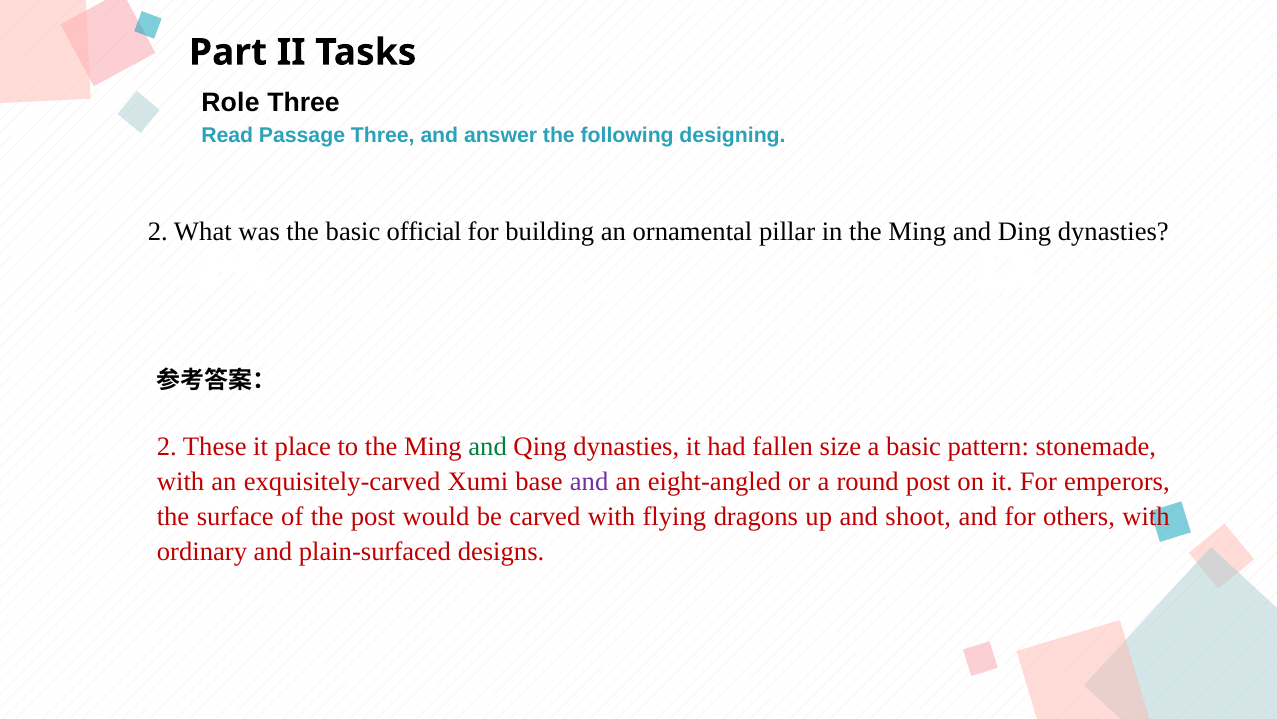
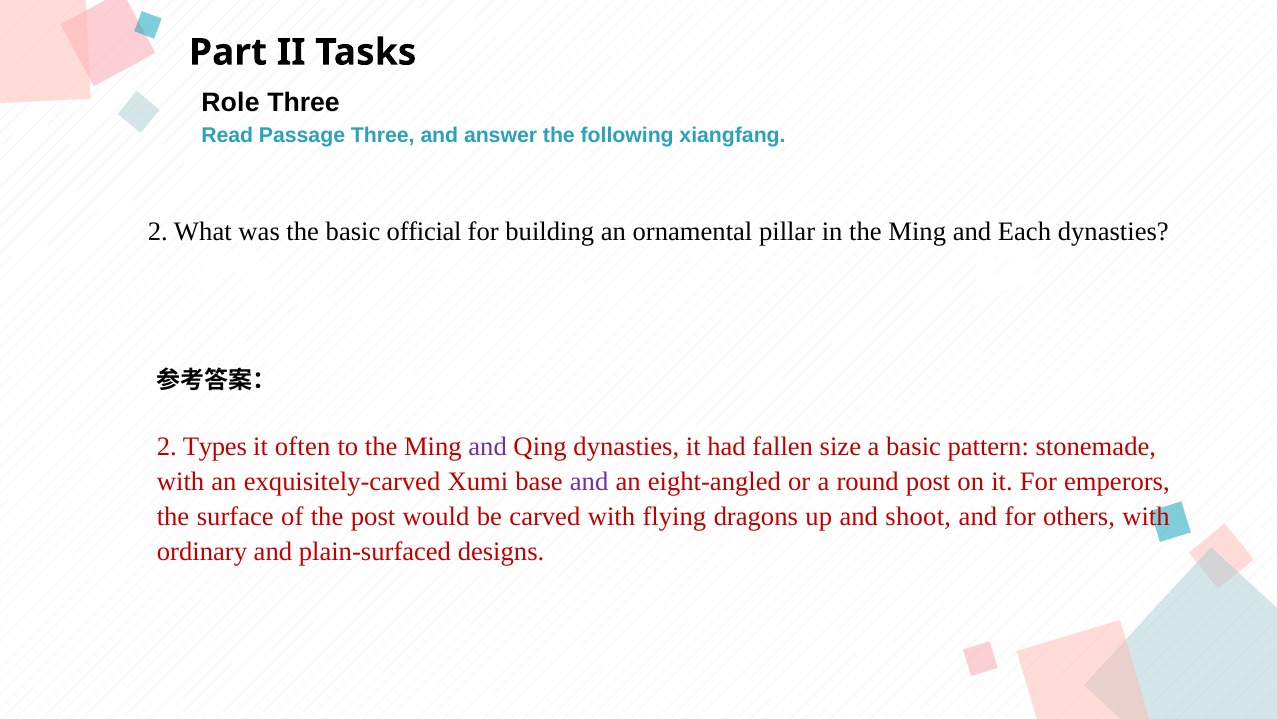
designing: designing -> xiangfang
Ding: Ding -> Each
These: These -> Types
place: place -> often
and at (488, 446) colour: green -> purple
